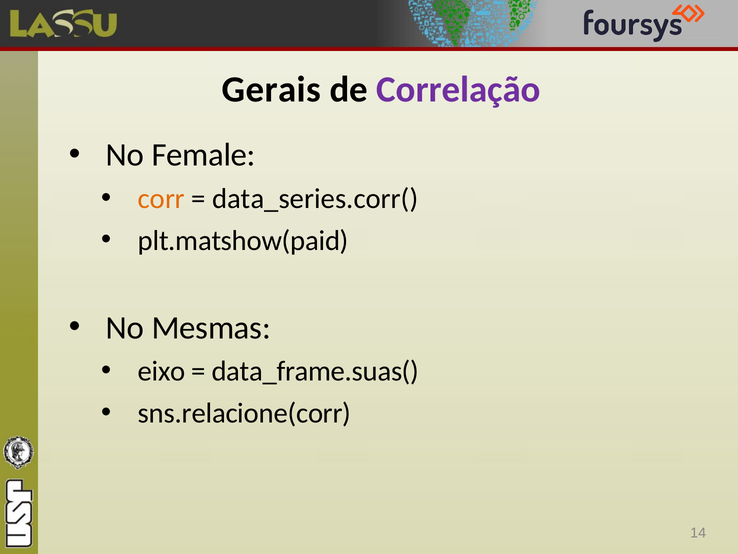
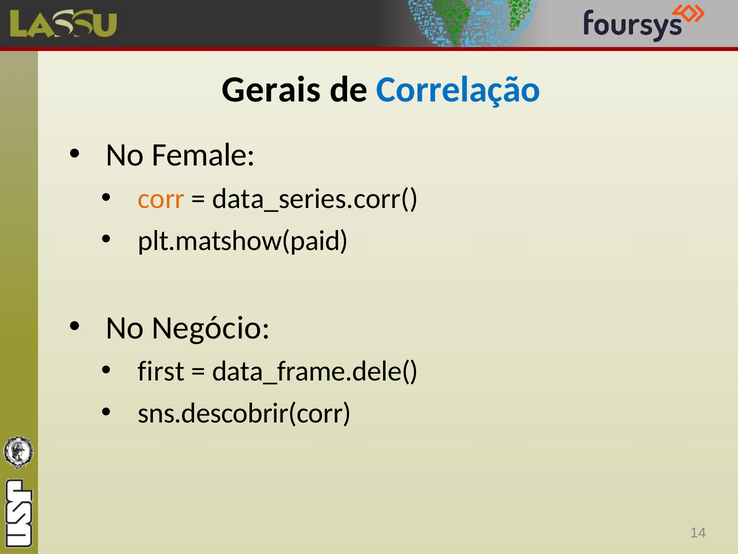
Correlação colour: purple -> blue
Mesmas: Mesmas -> Negócio
eixo: eixo -> first
data_frame.suas(: data_frame.suas( -> data_frame.dele(
sns.relacione(corr: sns.relacione(corr -> sns.descobrir(corr
